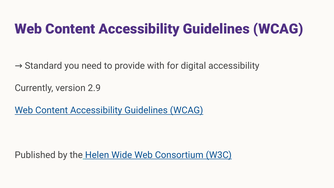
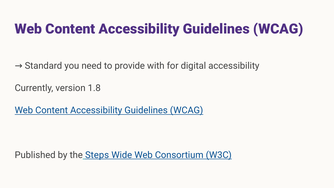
2.9: 2.9 -> 1.8
Helen: Helen -> Steps
